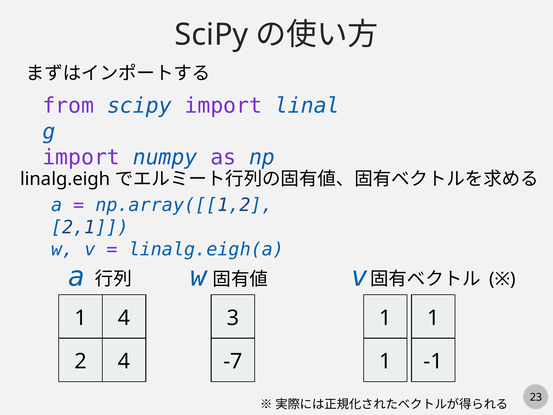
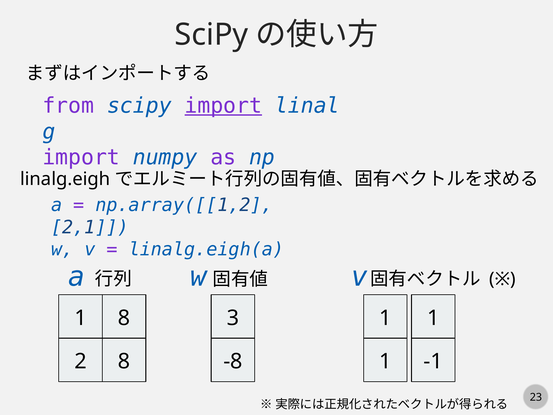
import at (223, 106) underline: none -> present
1 4: 4 -> 8
2 4: 4 -> 8
-7: -7 -> -8
